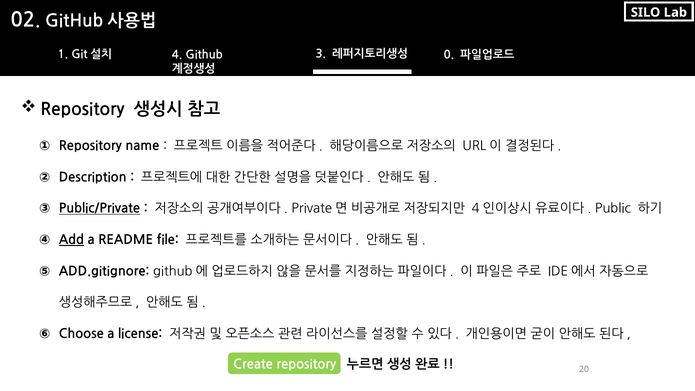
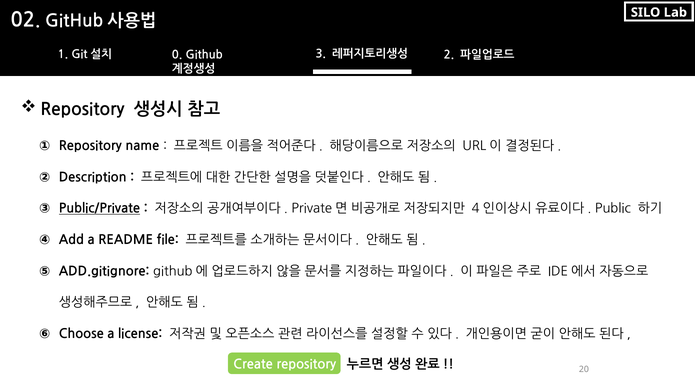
0: 0 -> 2
4: 4 -> 0
Add underline: present -> none
